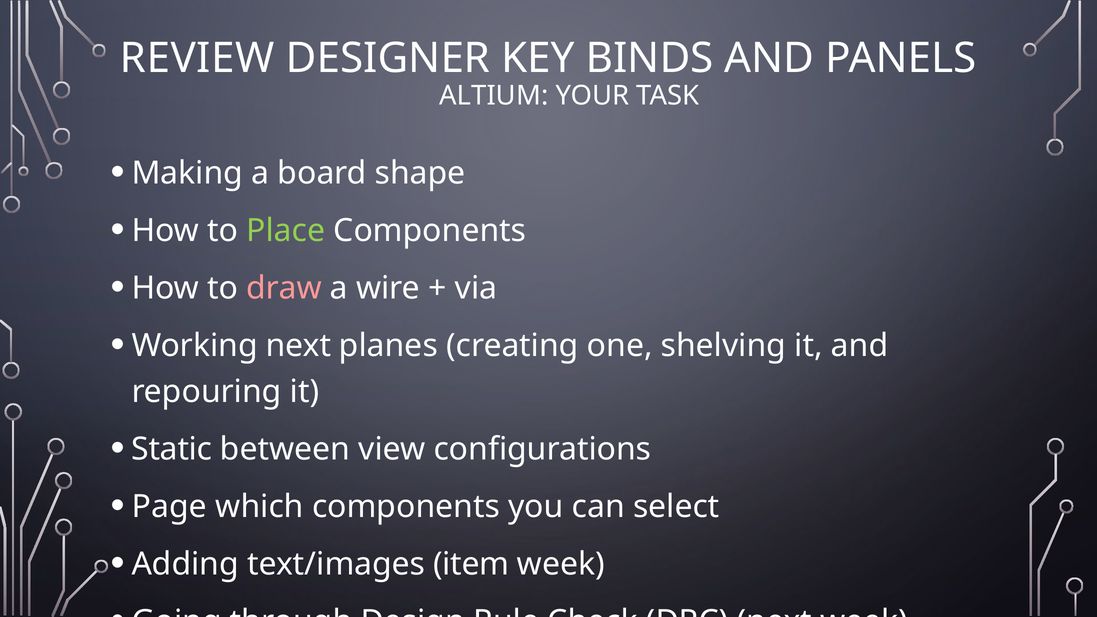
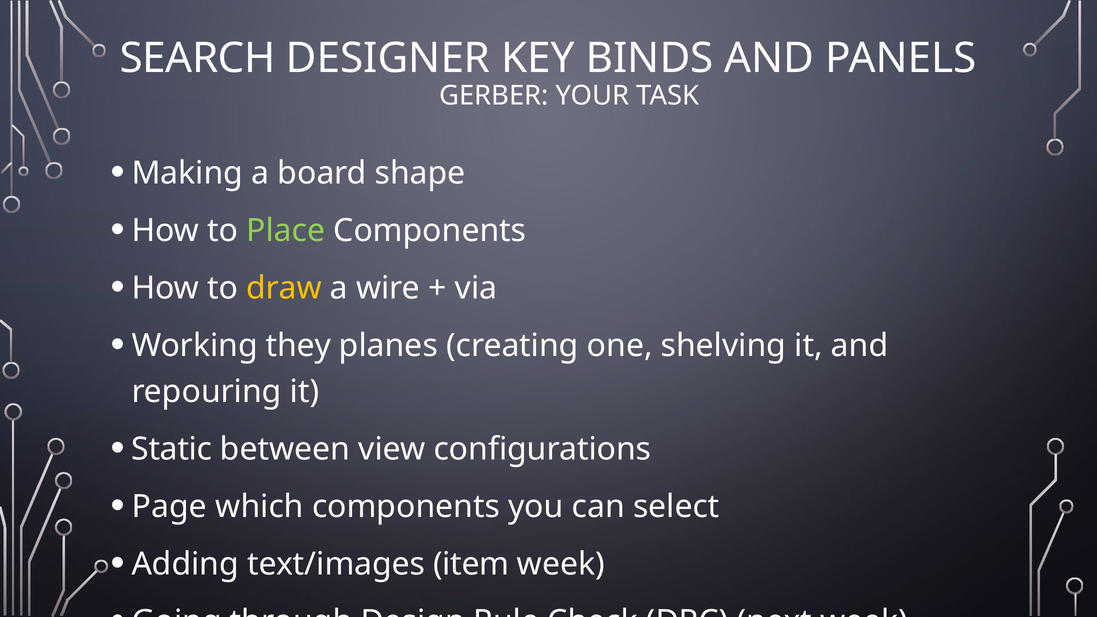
REVIEW: REVIEW -> SEARCH
ALTIUM: ALTIUM -> GERBER
draw colour: pink -> yellow
Working next: next -> they
